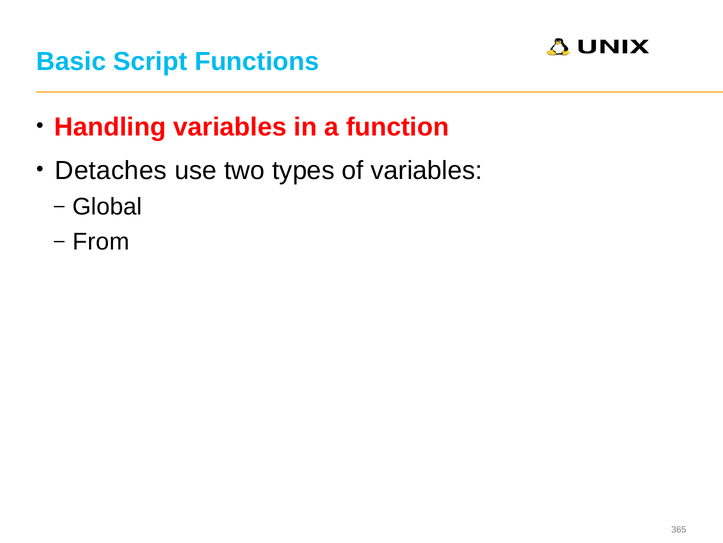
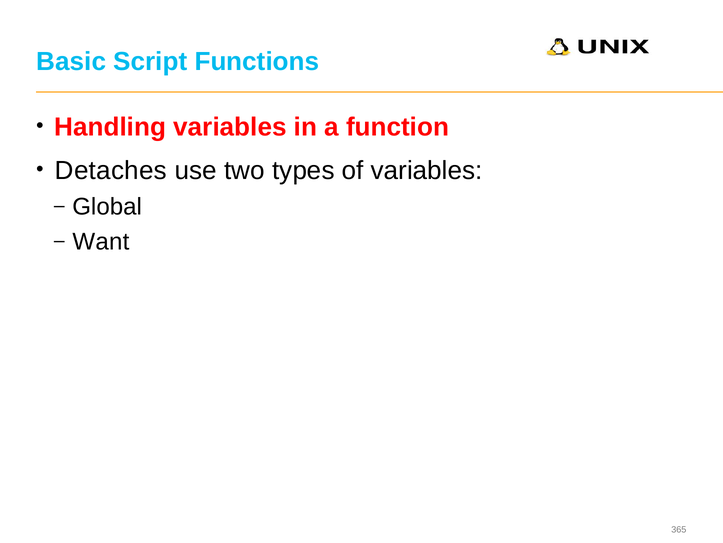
From: From -> Want
